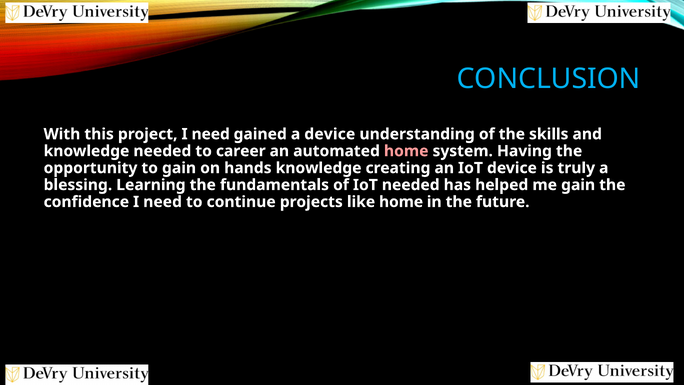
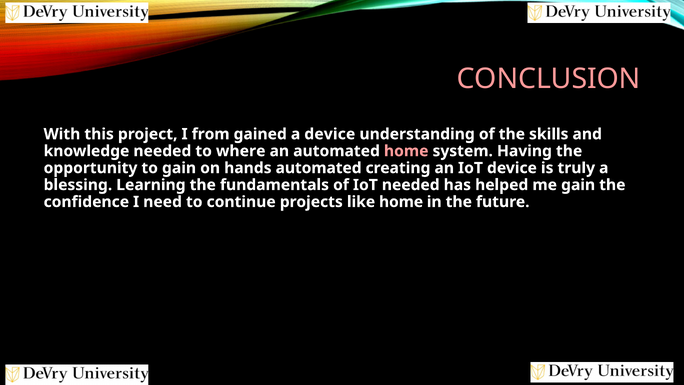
CONCLUSION colour: light blue -> pink
project I need: need -> from
career: career -> where
hands knowledge: knowledge -> automated
